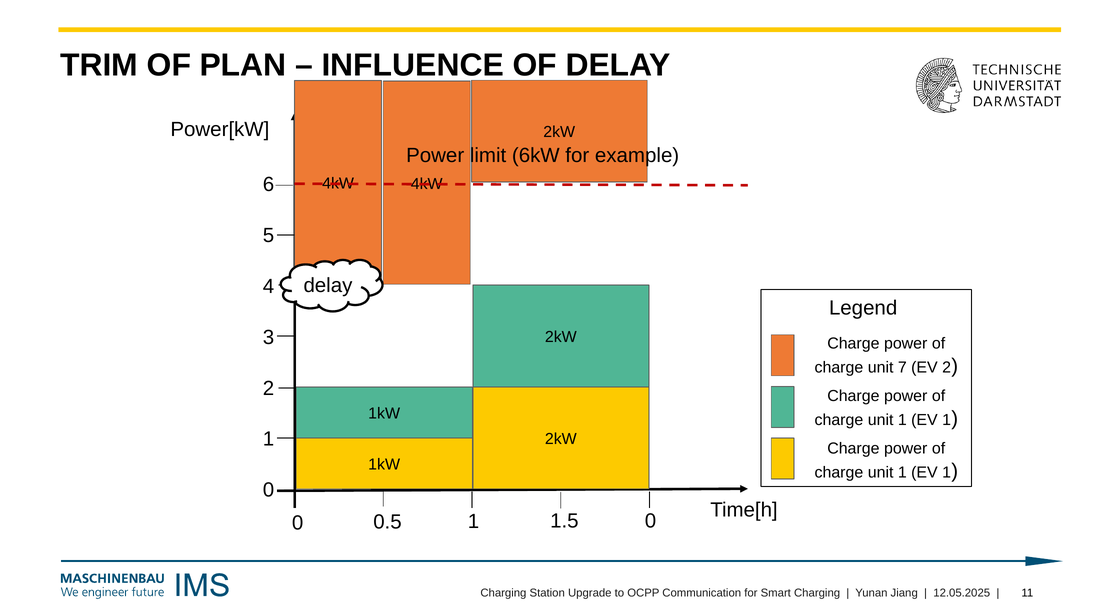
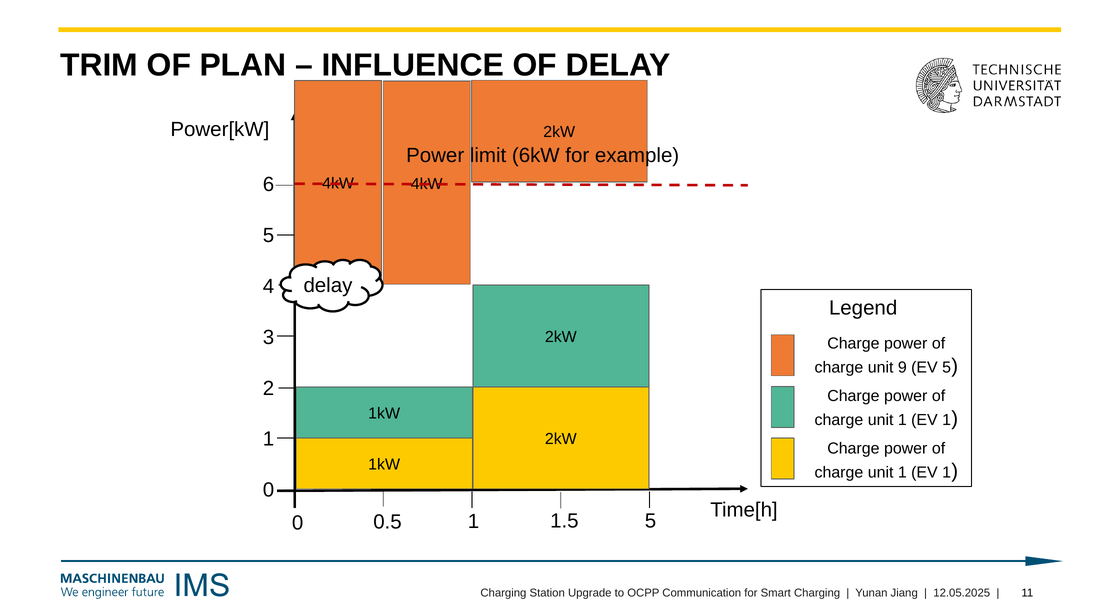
7: 7 -> 9
EV 2: 2 -> 5
1.5 0: 0 -> 5
